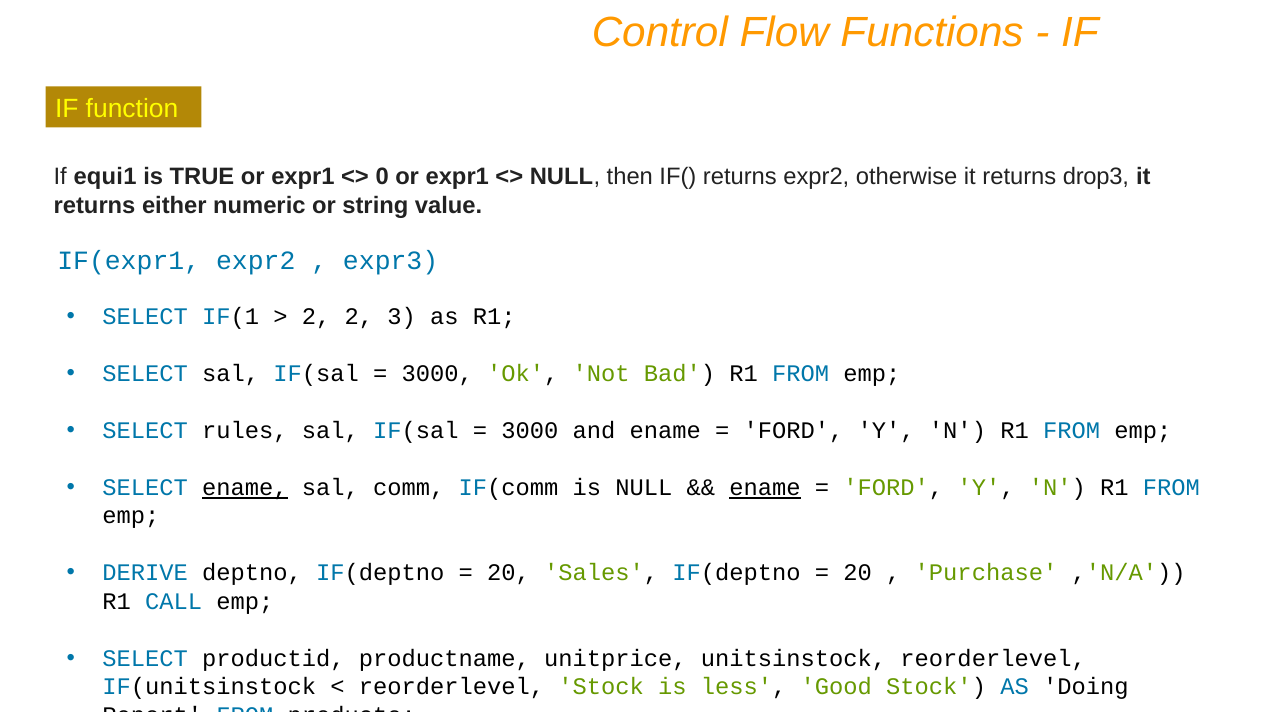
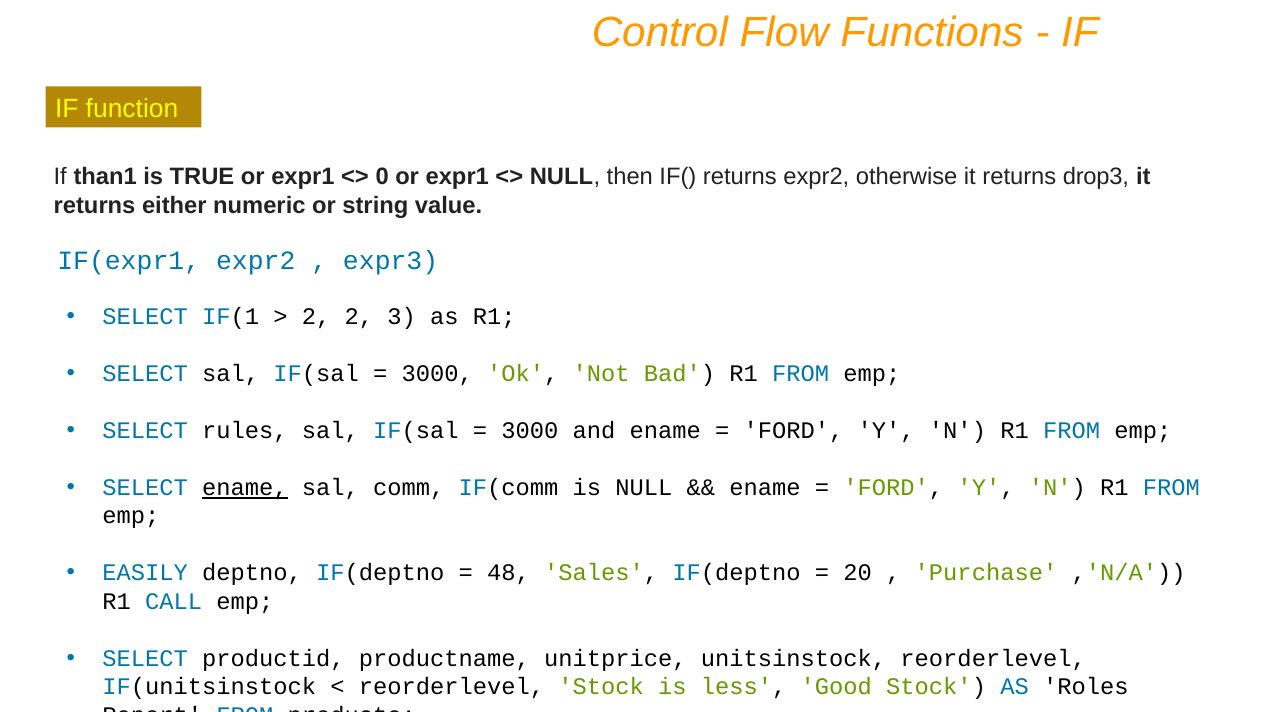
equi1: equi1 -> than1
ename at (765, 488) underline: present -> none
DERIVE: DERIVE -> EASILY
20 at (509, 574): 20 -> 48
Doing: Doing -> Roles
